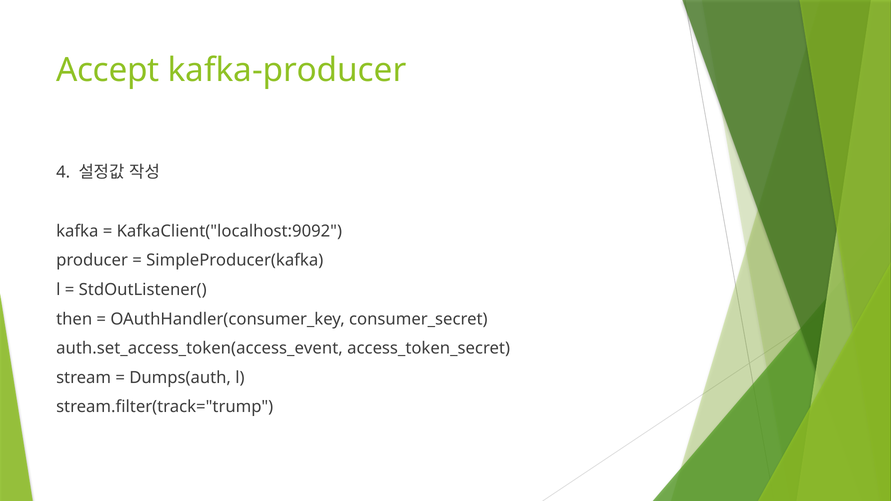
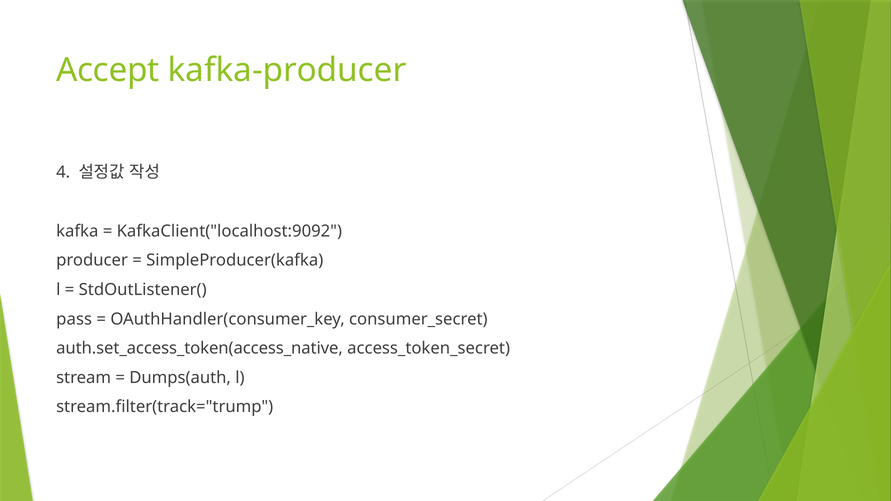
then: then -> pass
auth.set_access_token(access_event: auth.set_access_token(access_event -> auth.set_access_token(access_native
